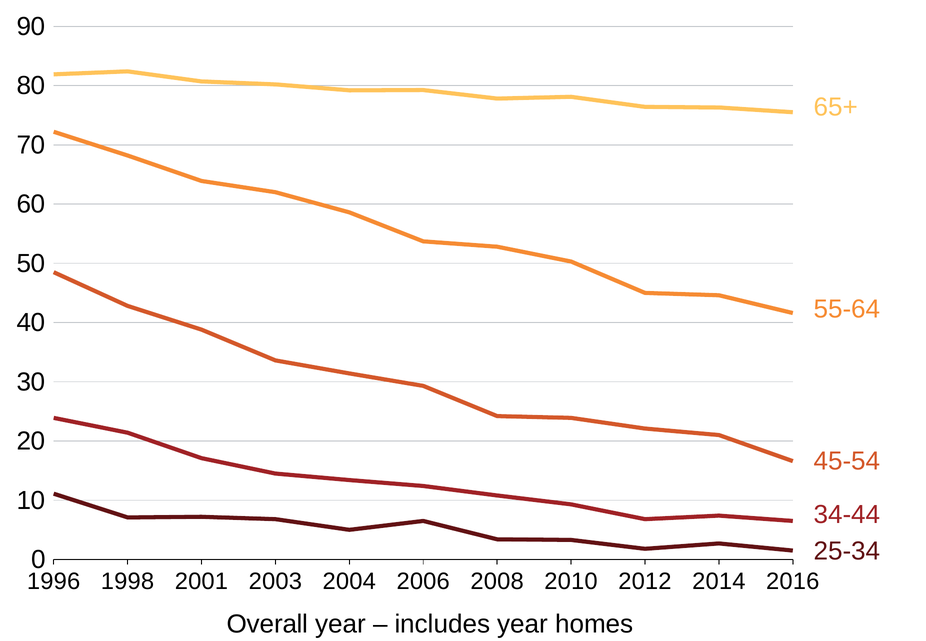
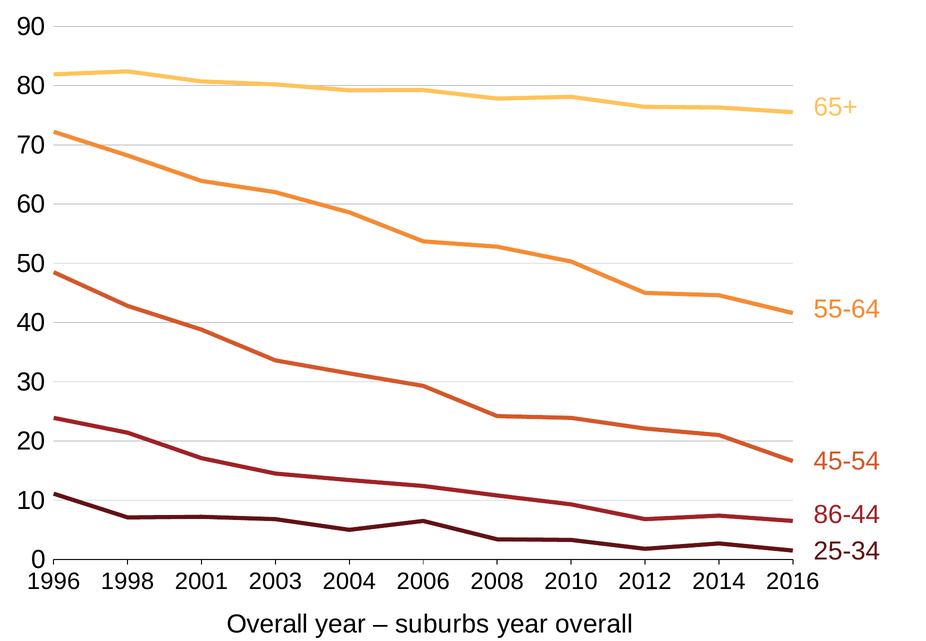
34-44: 34-44 -> 86-44
includes: includes -> suburbs
year homes: homes -> overall
